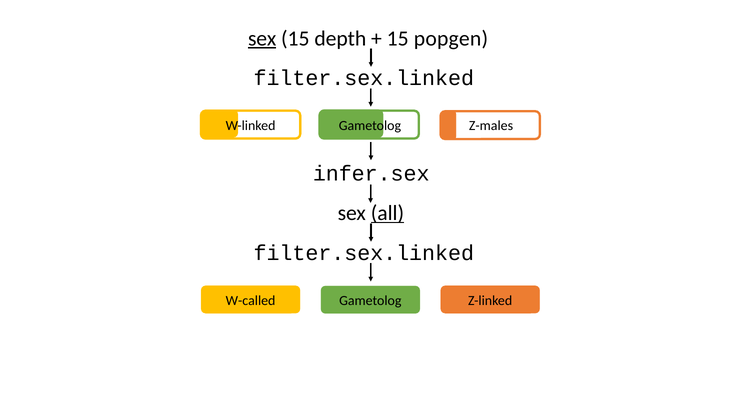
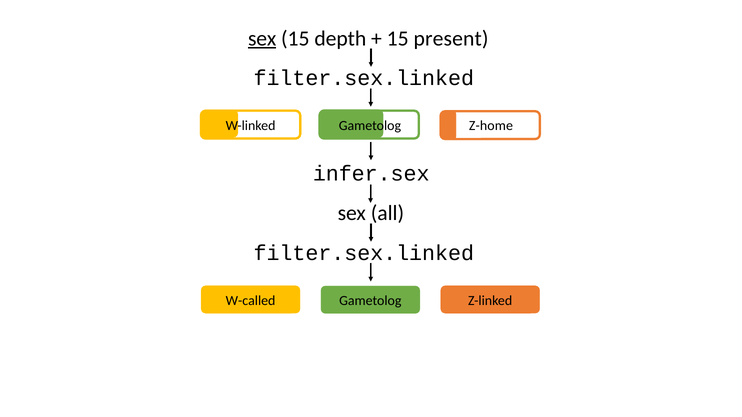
popgen: popgen -> present
Z-males: Z-males -> Z-home
all underline: present -> none
